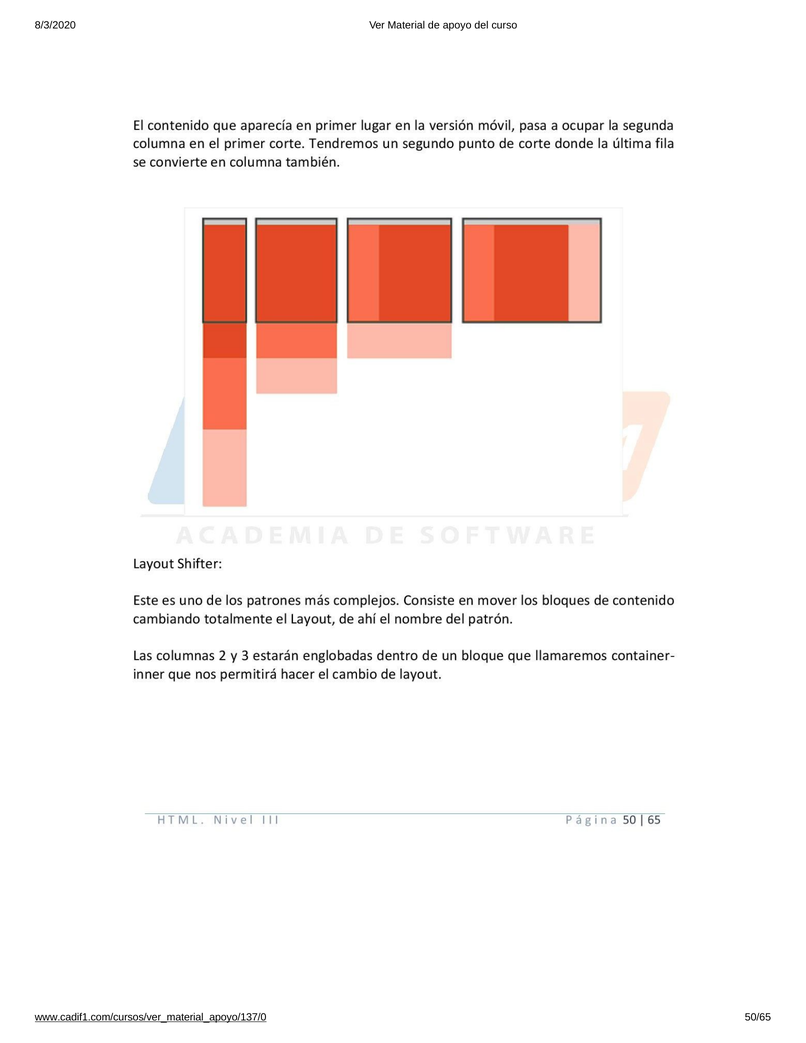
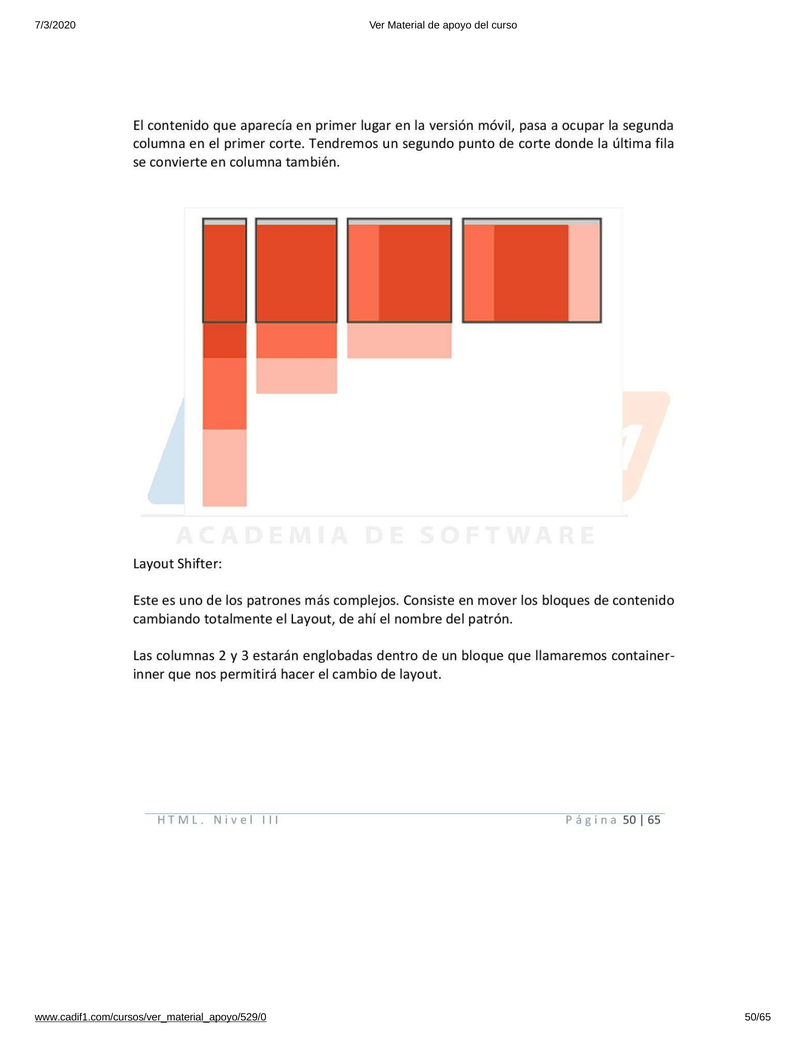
8/3/2020: 8/3/2020 -> 7/3/2020
www.cadif1.com/cursos/ver_material_apoyo/137/0: www.cadif1.com/cursos/ver_material_apoyo/137/0 -> www.cadif1.com/cursos/ver_material_apoyo/529/0
